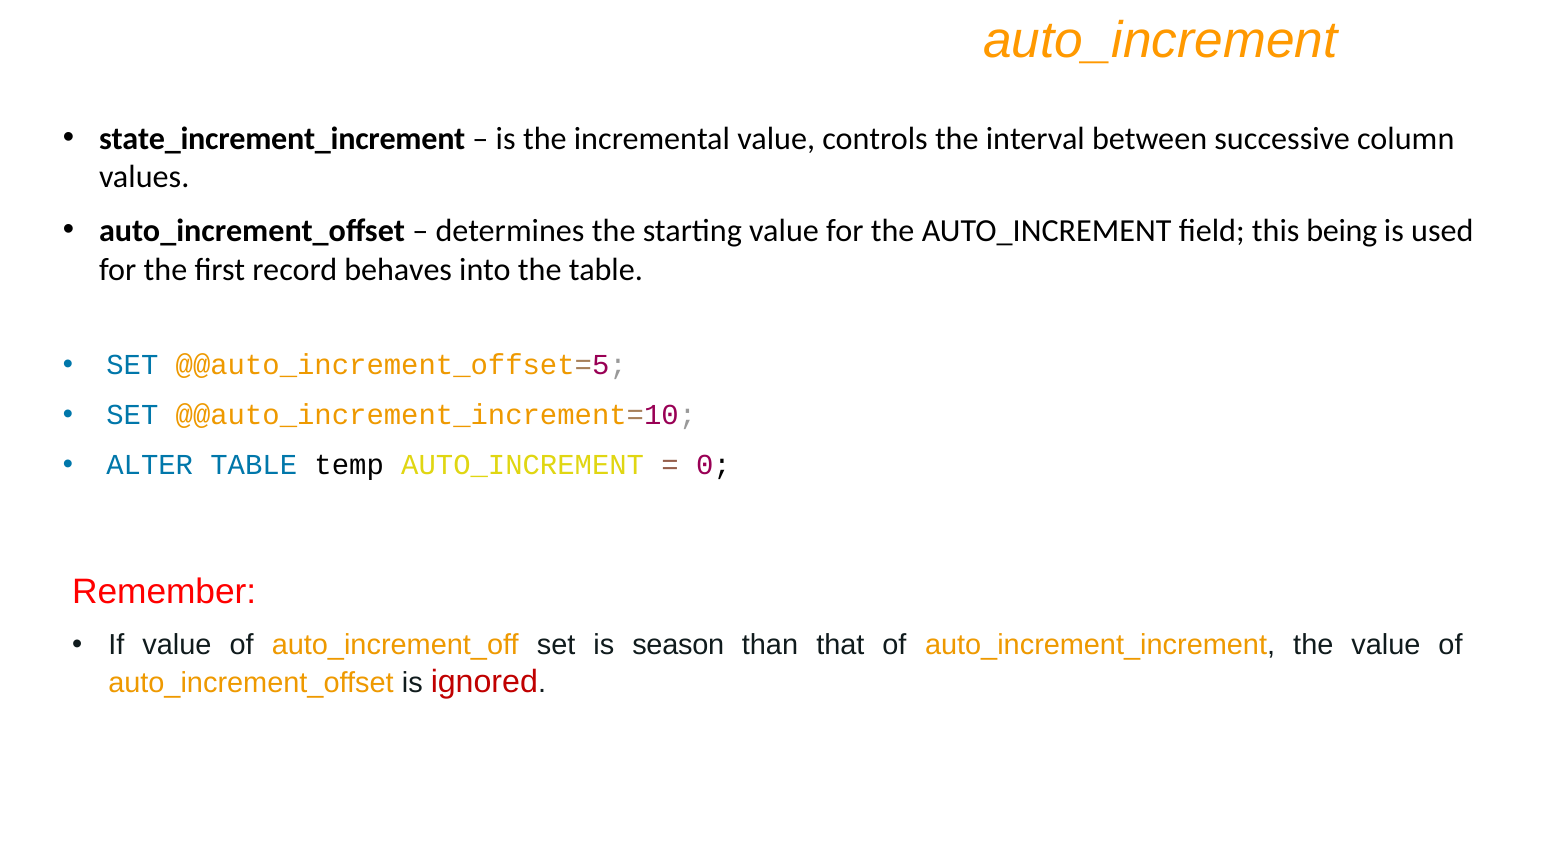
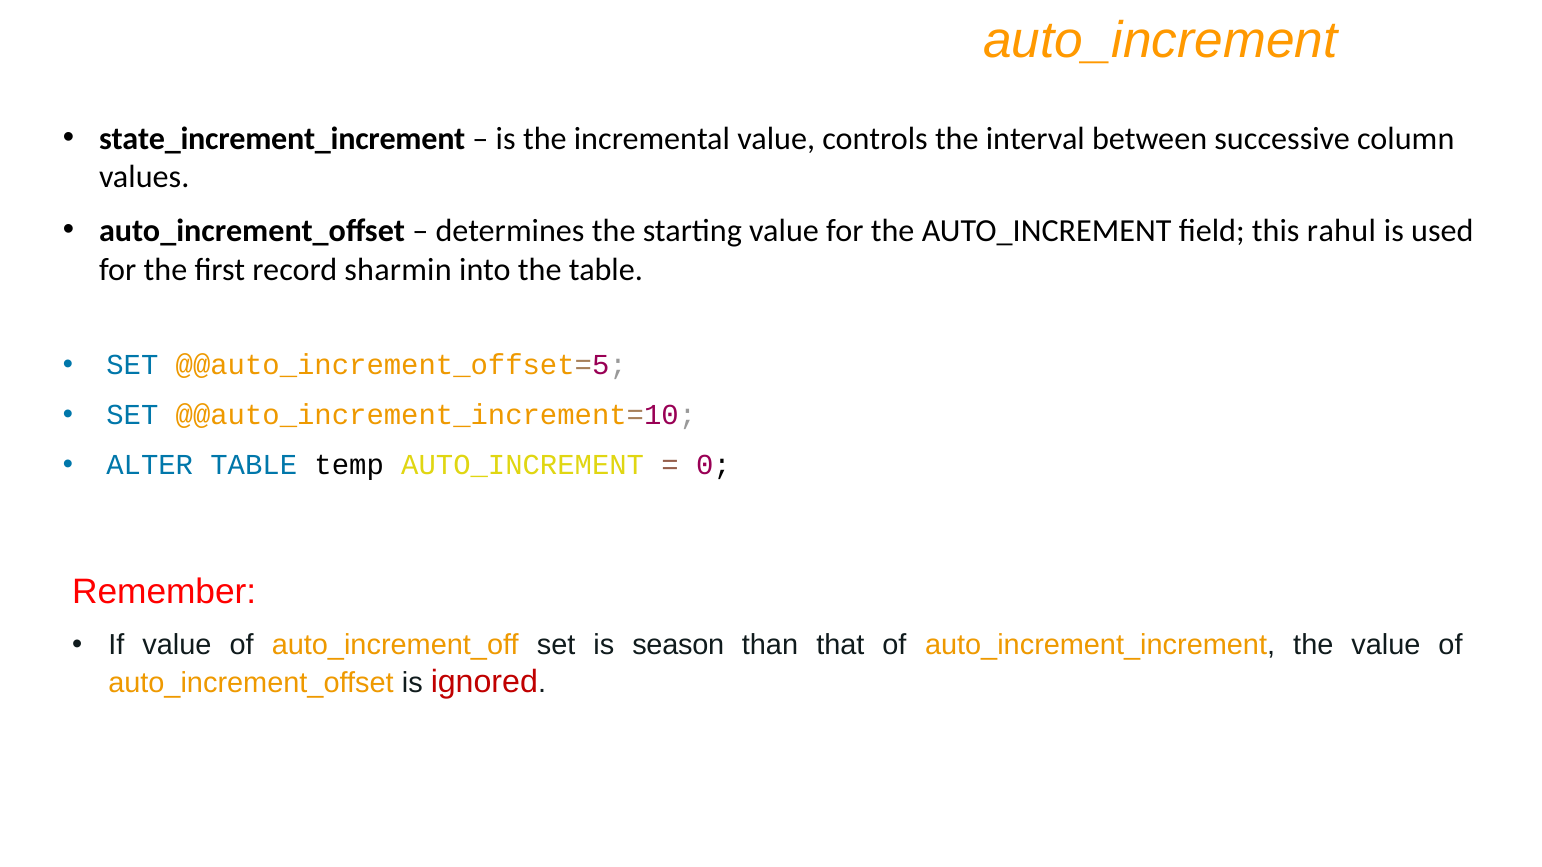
being: being -> rahul
behaves: behaves -> sharmin
